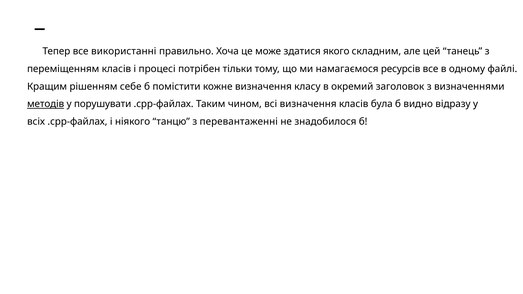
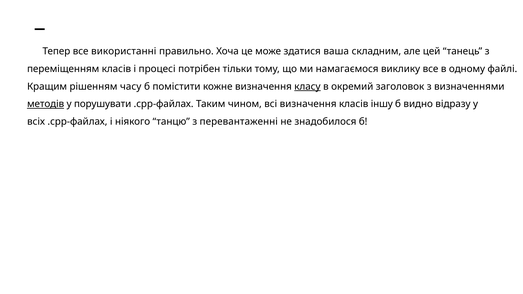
якого: якого -> ваша
ресурсів: ресурсів -> виклику
себе: себе -> часу
класу underline: none -> present
була: була -> іншу
